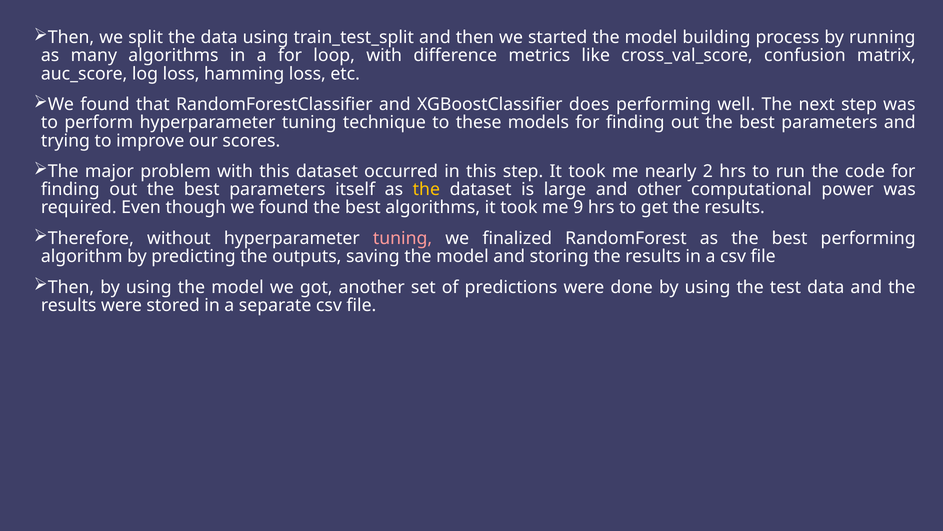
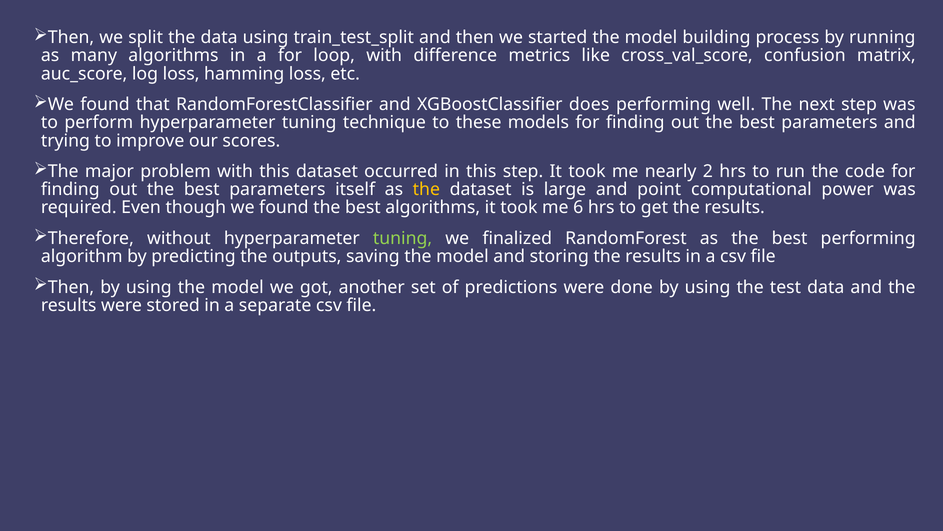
other: other -> point
9: 9 -> 6
tuning at (403, 238) colour: pink -> light green
